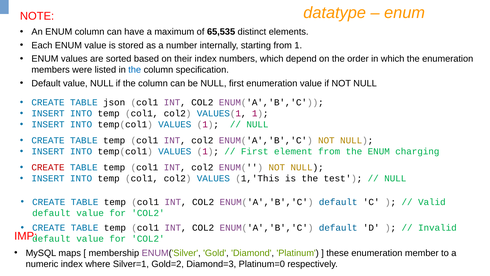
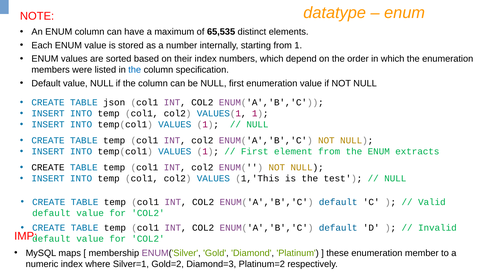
charging: charging -> extracts
CREATE at (48, 167) colour: red -> black
Platinum=0: Platinum=0 -> Platinum=2
